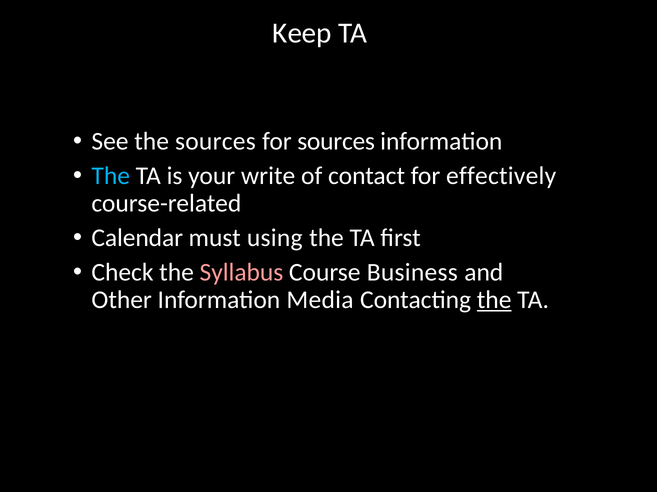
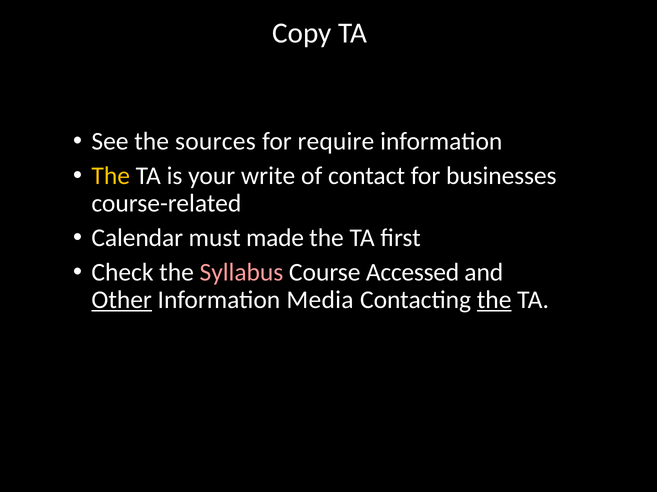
Keep: Keep -> Copy
for sources: sources -> require
The at (111, 176) colour: light blue -> yellow
effectively: effectively -> businesses
using: using -> made
Business: Business -> Accessed
Other underline: none -> present
